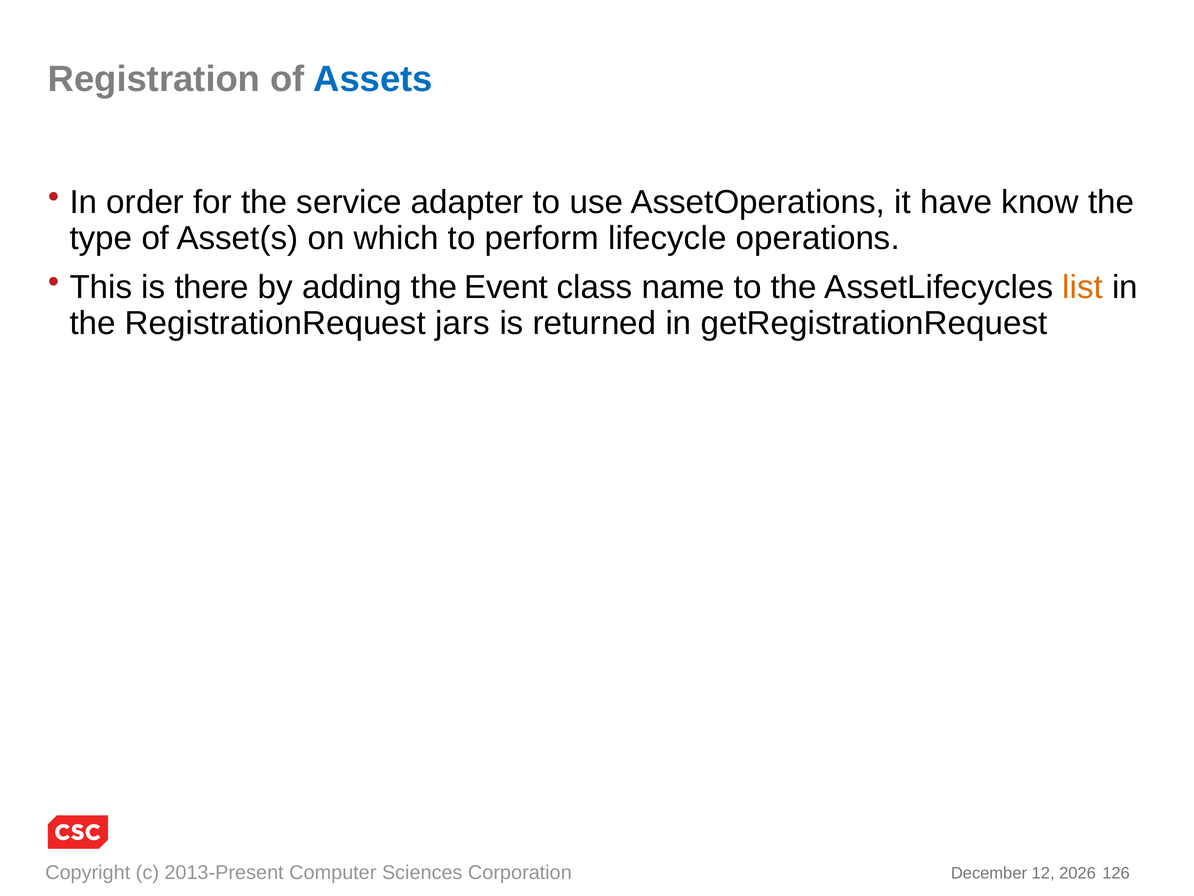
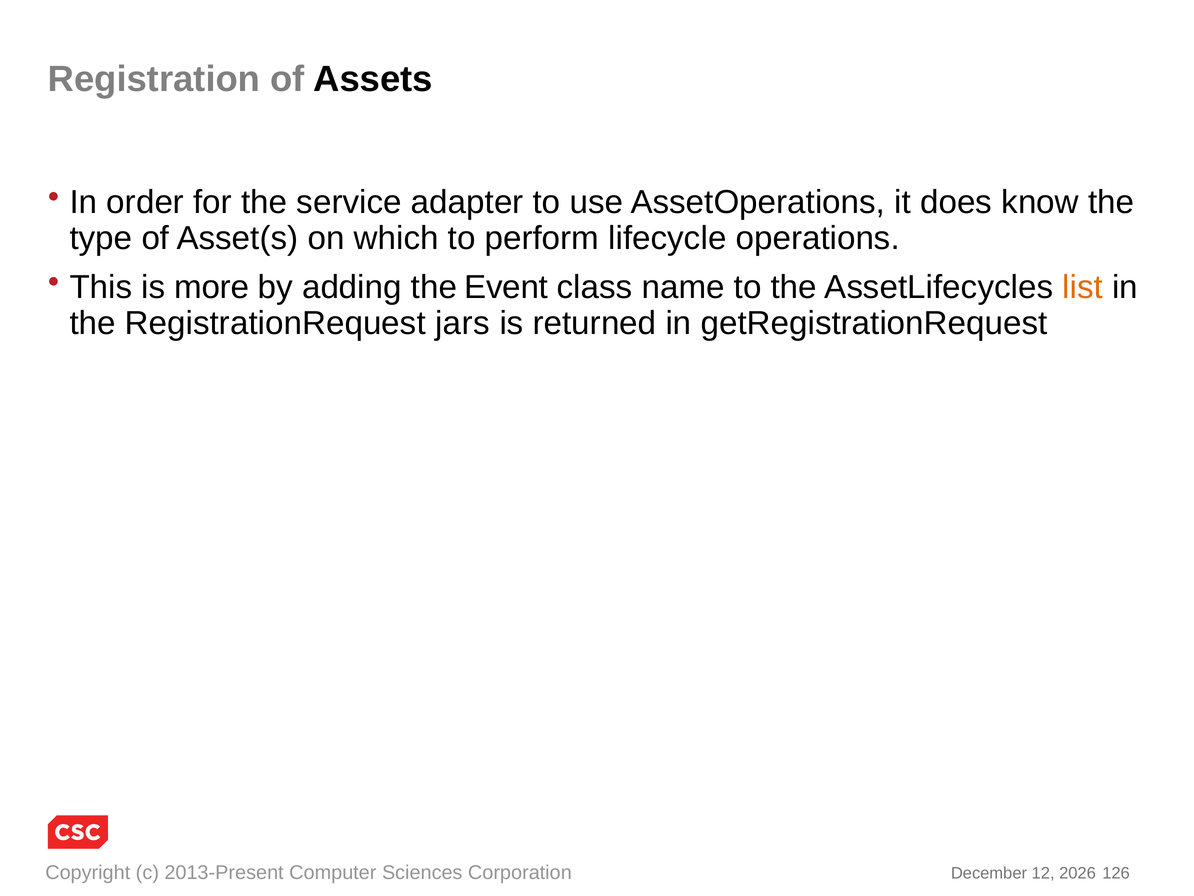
Assets colour: blue -> black
have: have -> does
there: there -> more
